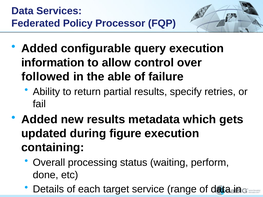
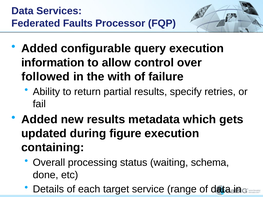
Federated Policy: Policy -> Faults
the able: able -> with
perform: perform -> schema
